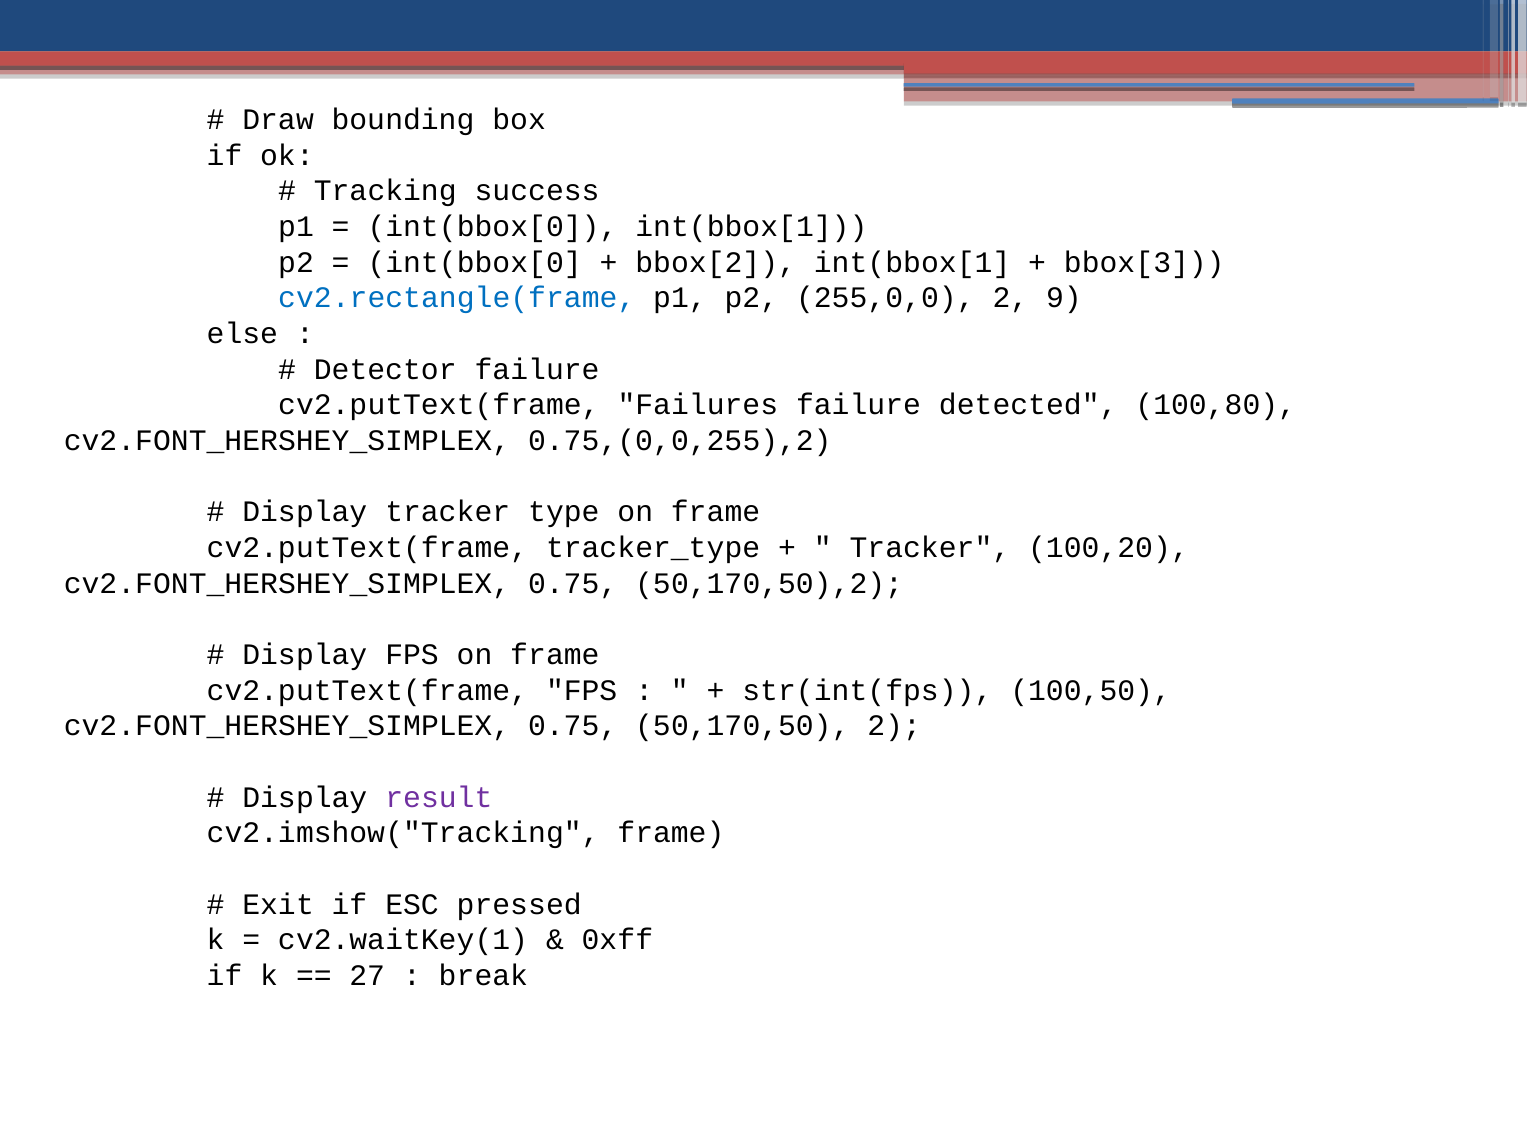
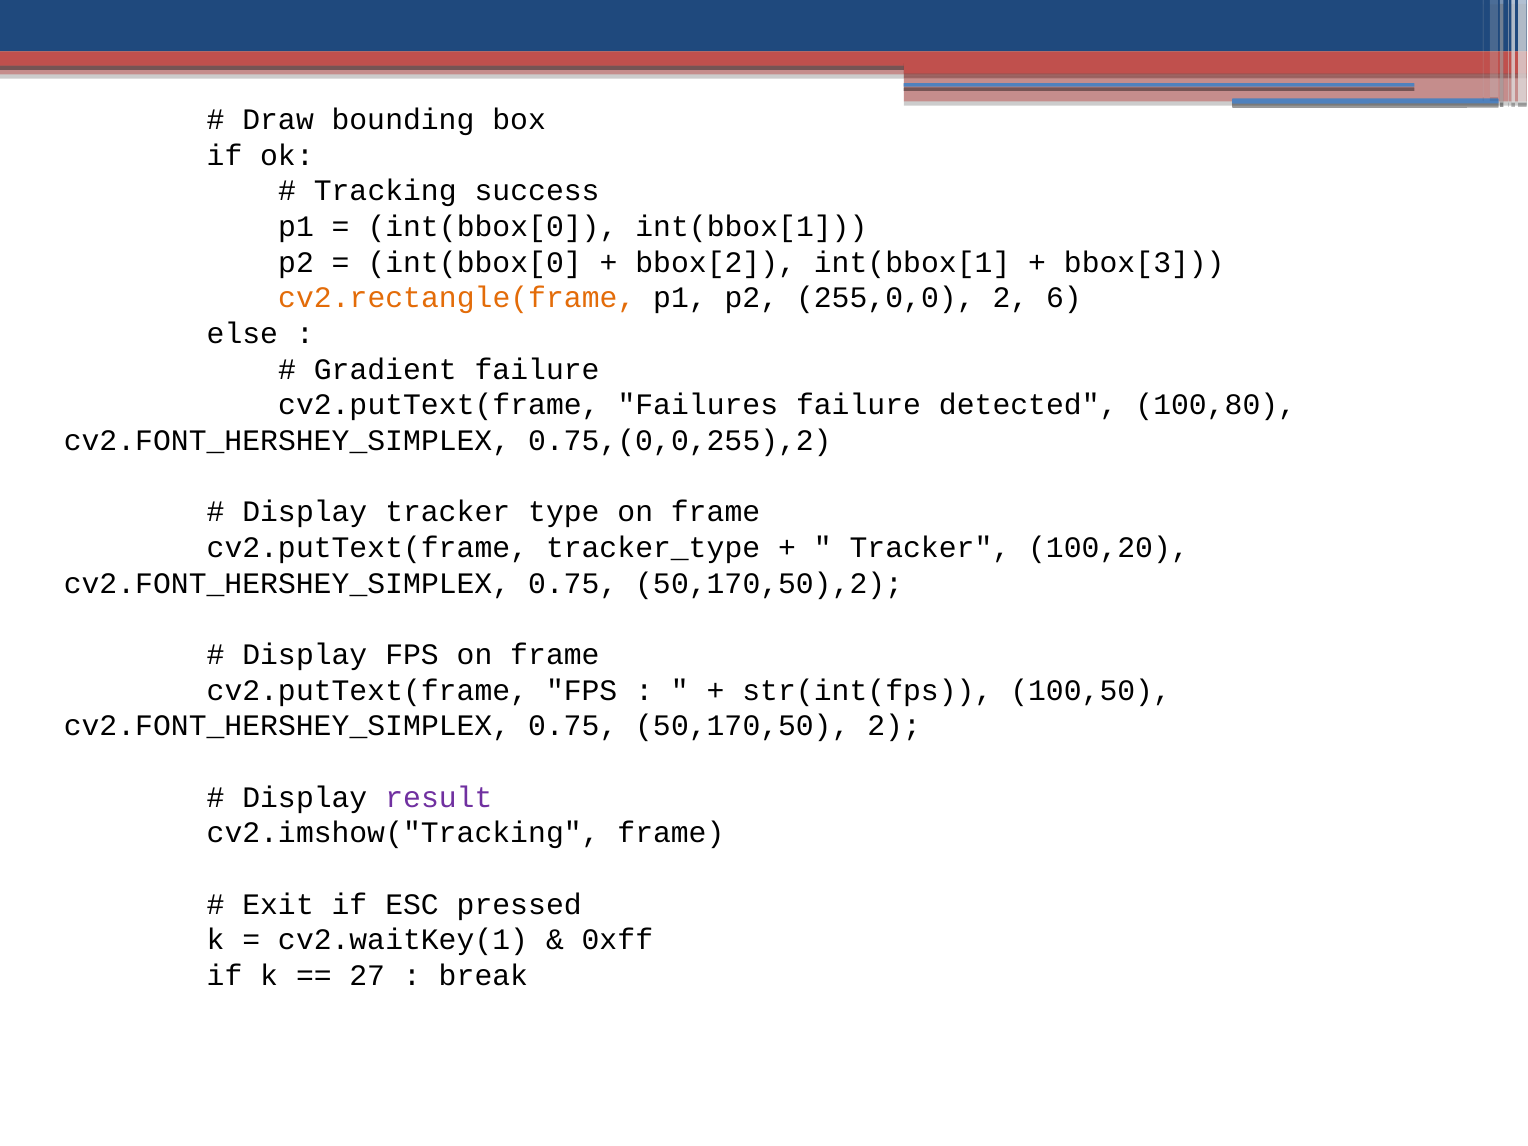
cv2.rectangle(frame colour: blue -> orange
9: 9 -> 6
Detector: Detector -> Gradient
